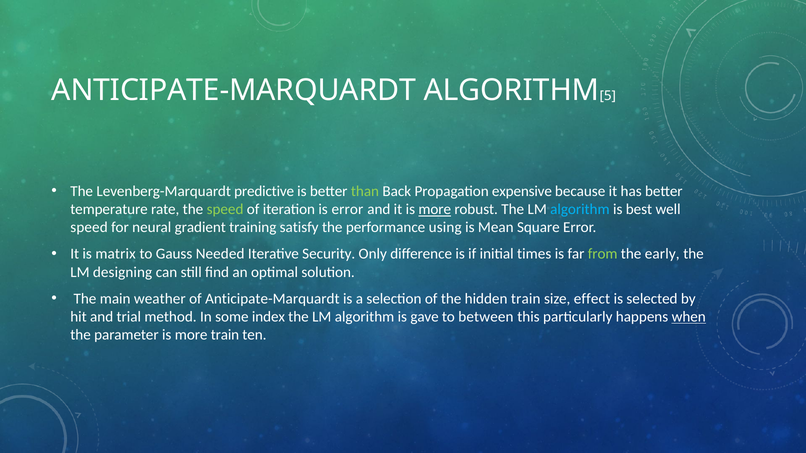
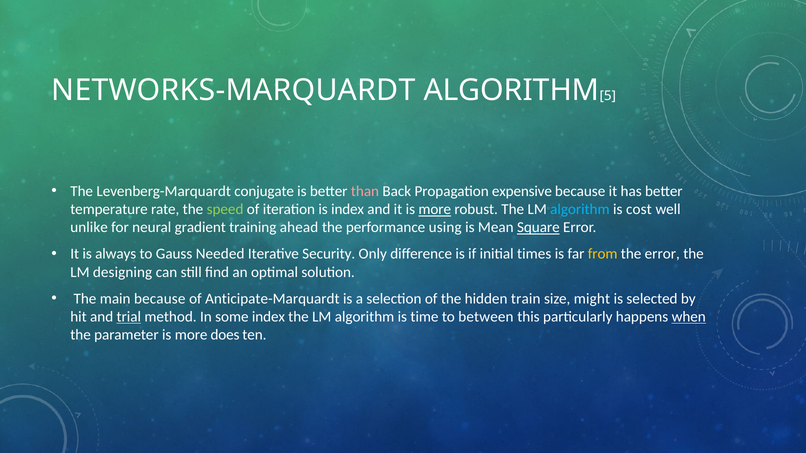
ANTICIPATE-MARQUARDT at (234, 91): ANTICIPATE-MARQUARDT -> NETWORKS-MARQUARDT
predictive: predictive -> conjugate
than colour: light green -> pink
is error: error -> index
best: best -> cost
speed at (89, 228): speed -> unlike
satisfy: satisfy -> ahead
Square underline: none -> present
matrix: matrix -> always
from colour: light green -> yellow
the early: early -> error
main weather: weather -> because
effect: effect -> might
trial underline: none -> present
gave: gave -> time
more train: train -> does
